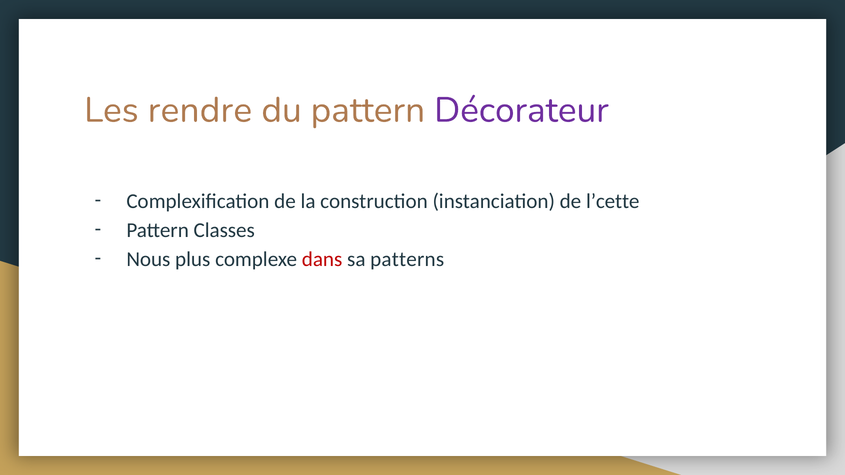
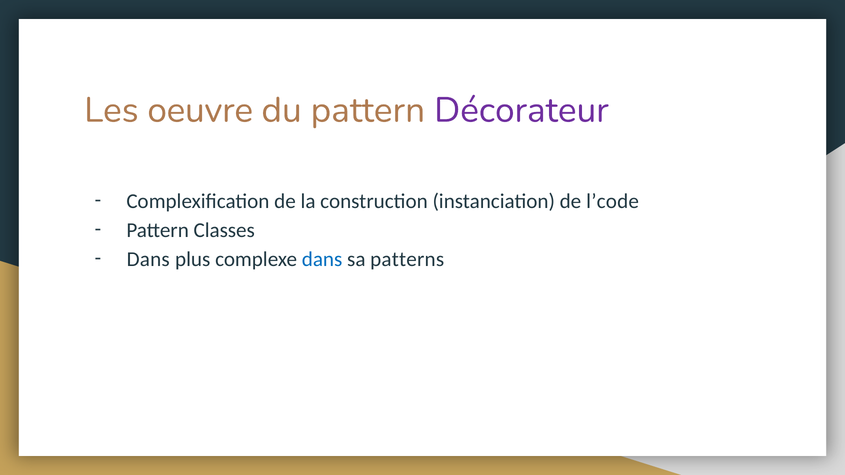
rendre: rendre -> oeuvre
l’cette: l’cette -> l’code
Nous at (148, 259): Nous -> Dans
dans at (322, 259) colour: red -> blue
